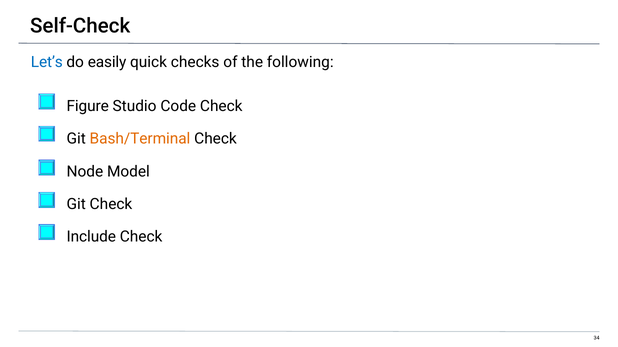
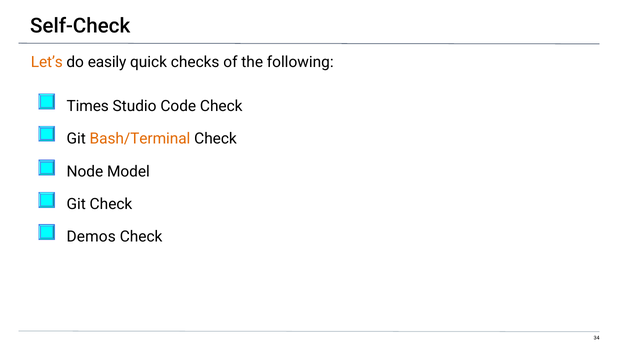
Let’s colour: blue -> orange
Figure: Figure -> Times
Include: Include -> Demos
